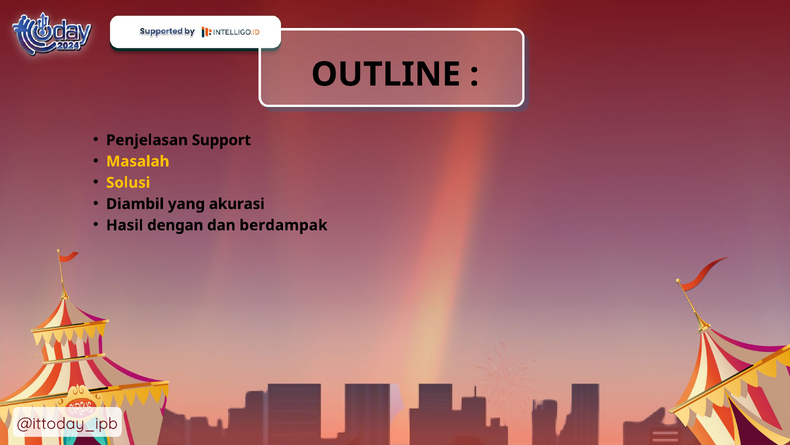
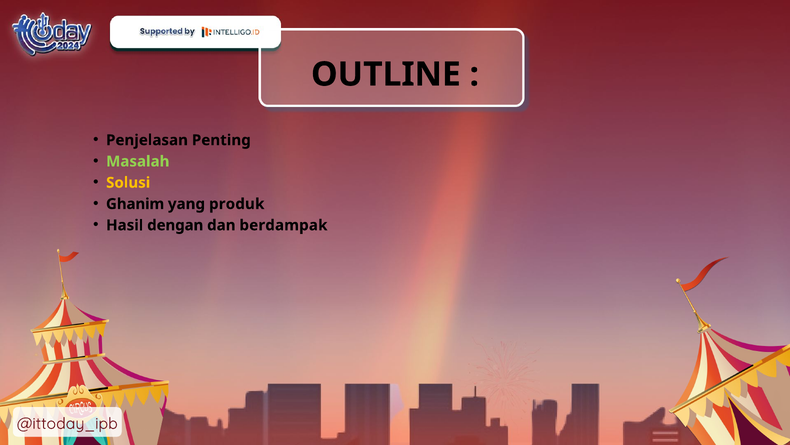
Support: Support -> Penting
Masalah colour: yellow -> light green
Diambil: Diambil -> Ghanim
akurasi: akurasi -> produk
